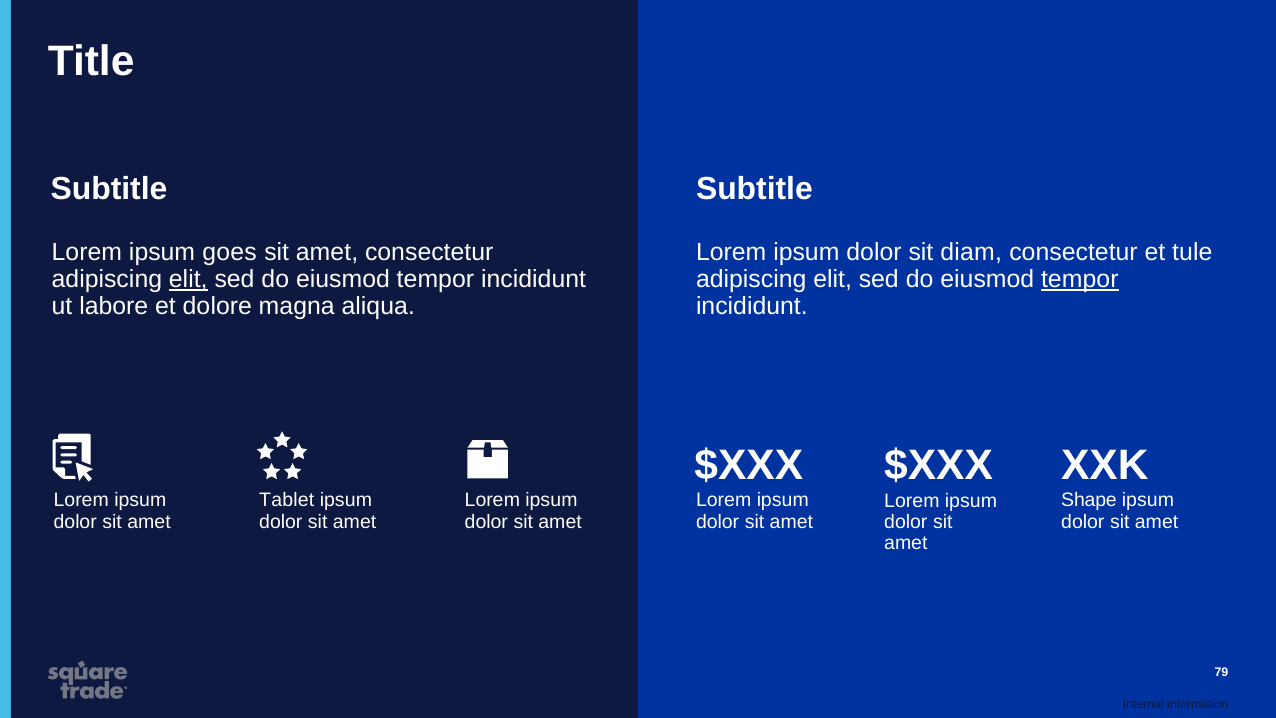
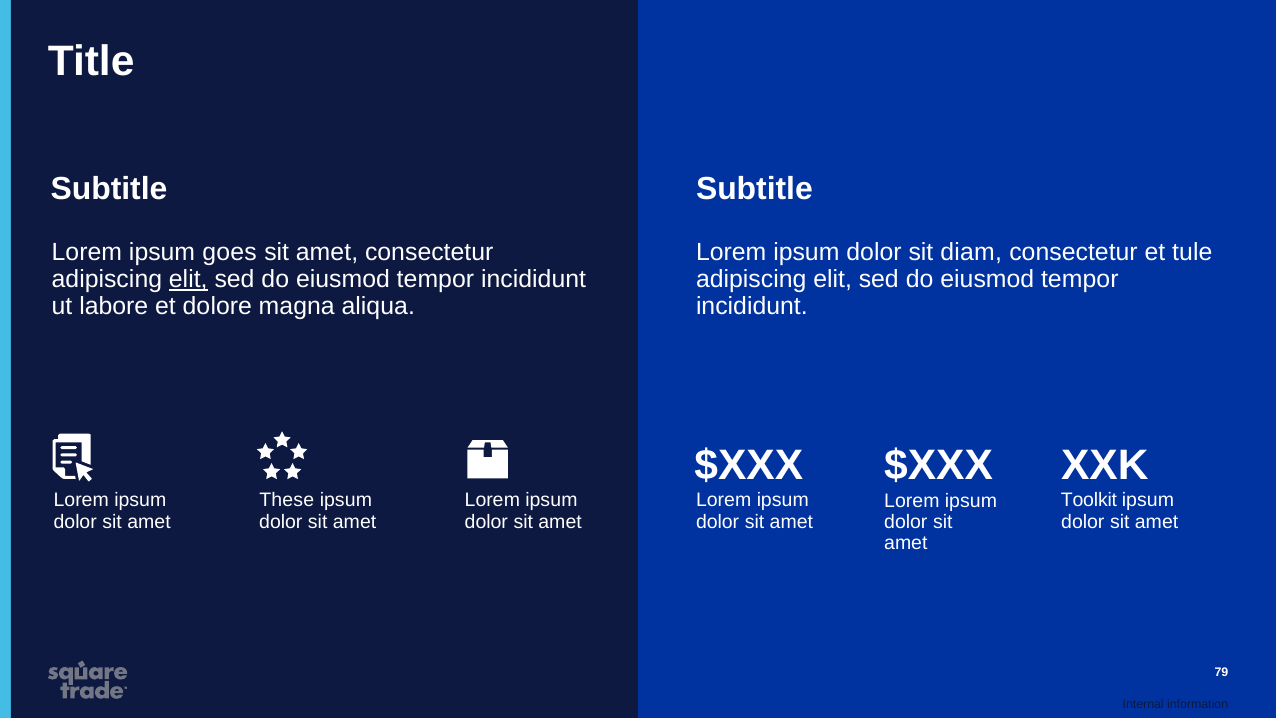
tempor at (1080, 279) underline: present -> none
Tablet: Tablet -> These
Shape: Shape -> Toolkit
